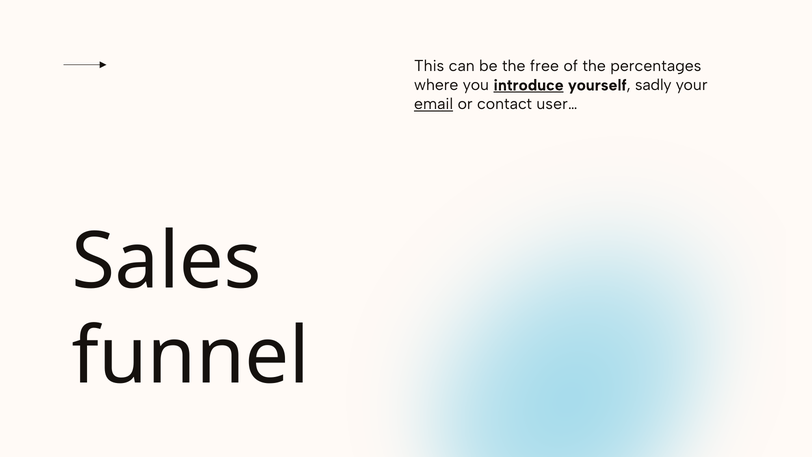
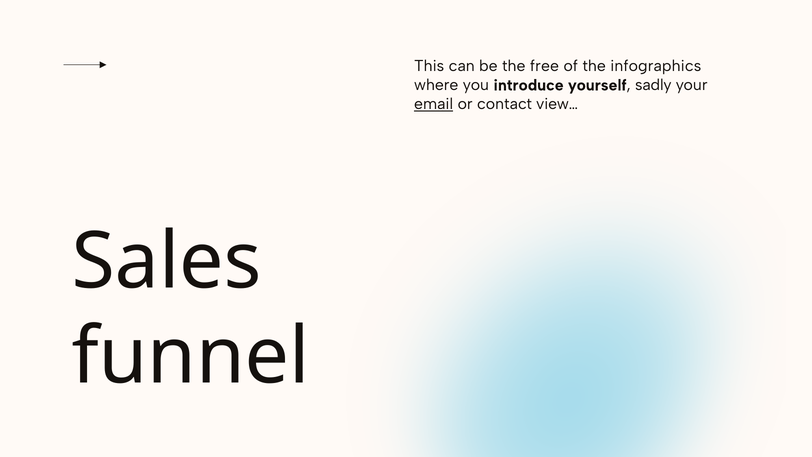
percentages: percentages -> infographics
introduce underline: present -> none
user…: user… -> view…
